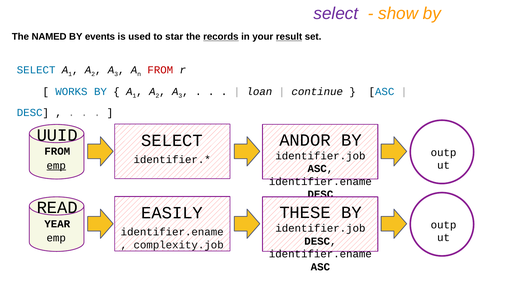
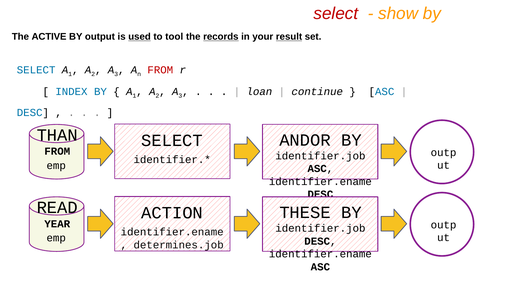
select at (336, 13) colour: purple -> red
NAMED: NAMED -> ACTIVE
events: events -> output
used underline: none -> present
star: star -> tool
WORKS: WORKS -> INDEX
UUID: UUID -> THAN
emp at (56, 166) underline: present -> none
EASILY: EASILY -> ACTION
complexity.job: complexity.job -> determines.job
